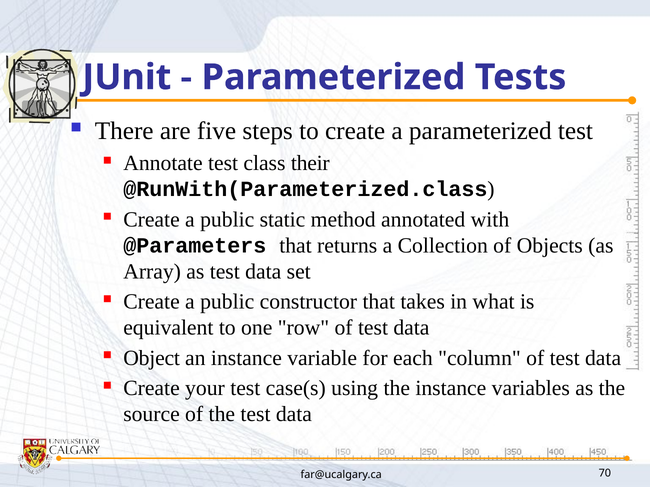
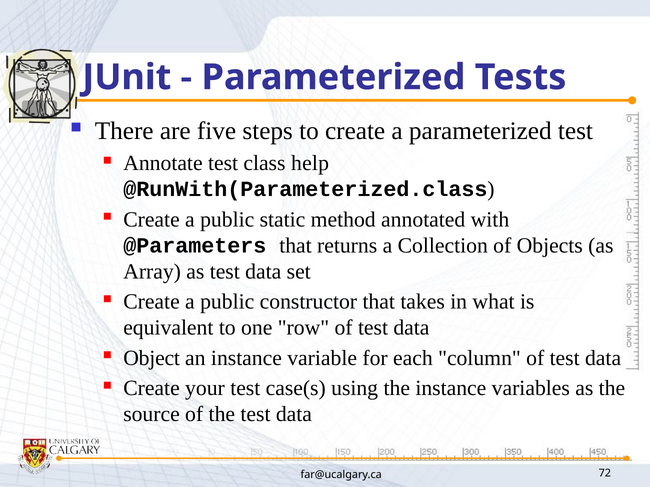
their: their -> help
70: 70 -> 72
